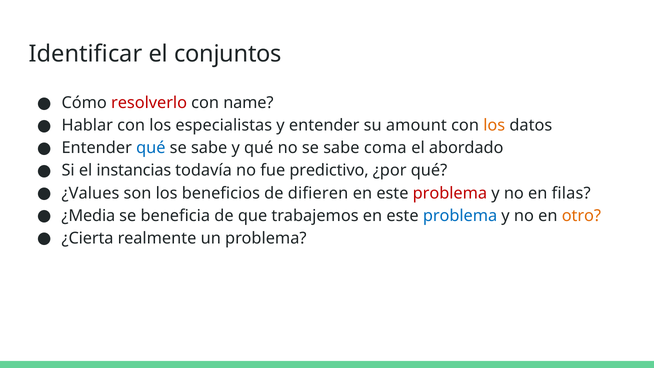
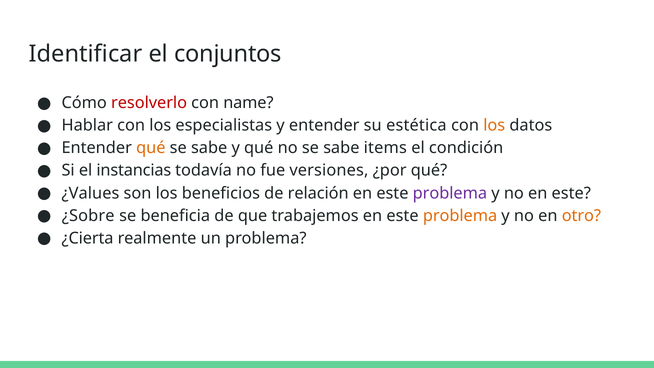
amount: amount -> estética
qué at (151, 148) colour: blue -> orange
coma: coma -> items
abordado: abordado -> condición
predictivo: predictivo -> versiones
difieren: difieren -> relación
problema at (450, 193) colour: red -> purple
no en filas: filas -> este
¿Media: ¿Media -> ¿Sobre
problema at (460, 216) colour: blue -> orange
